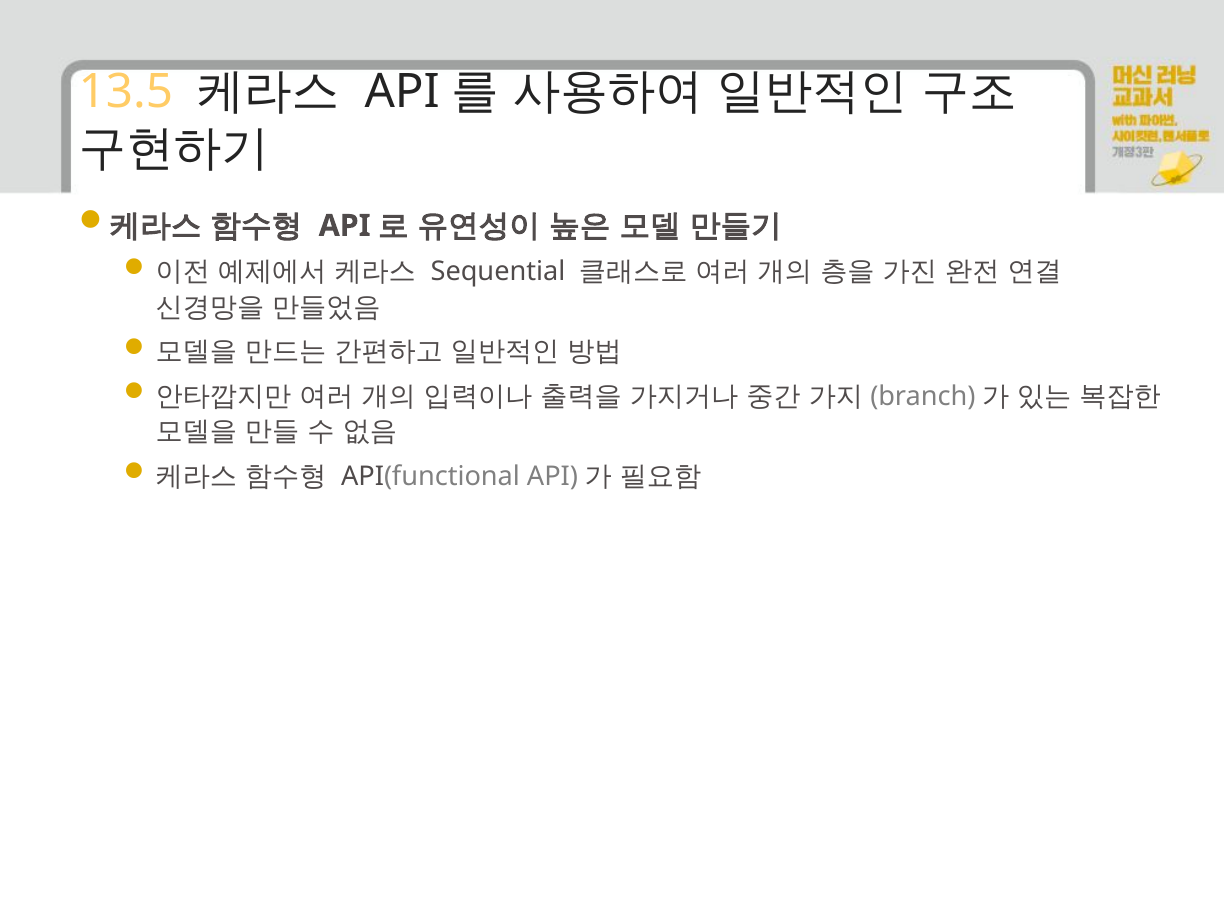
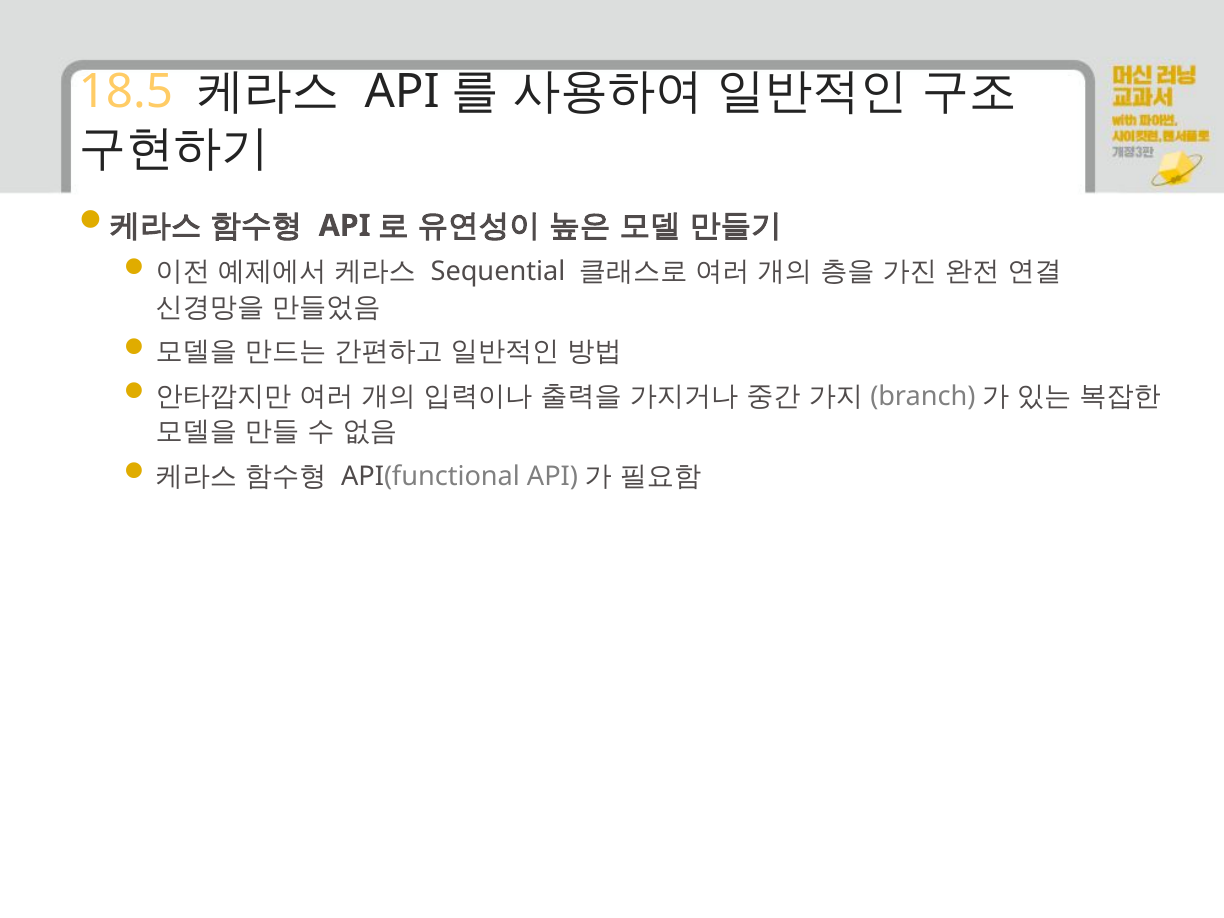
13.5: 13.5 -> 18.5
